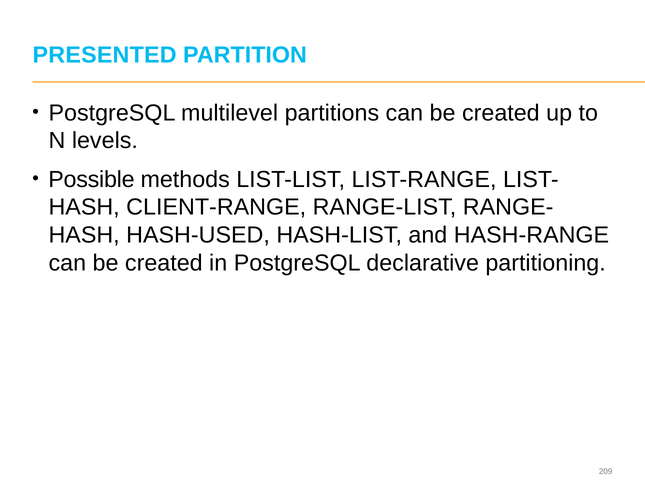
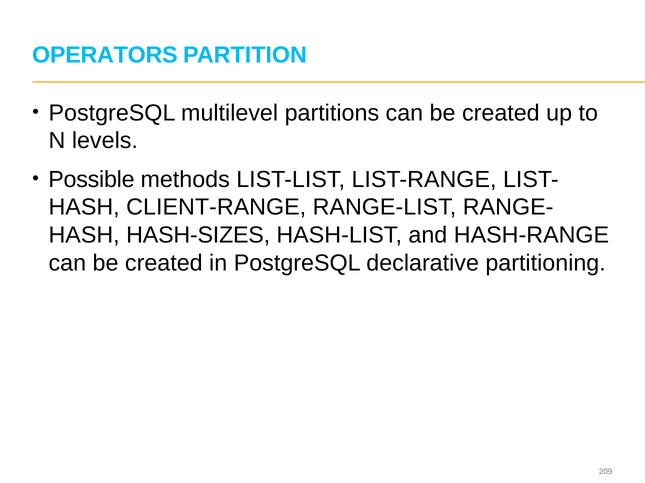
PRESENTED: PRESENTED -> OPERATORS
HASH-USED: HASH-USED -> HASH-SIZES
